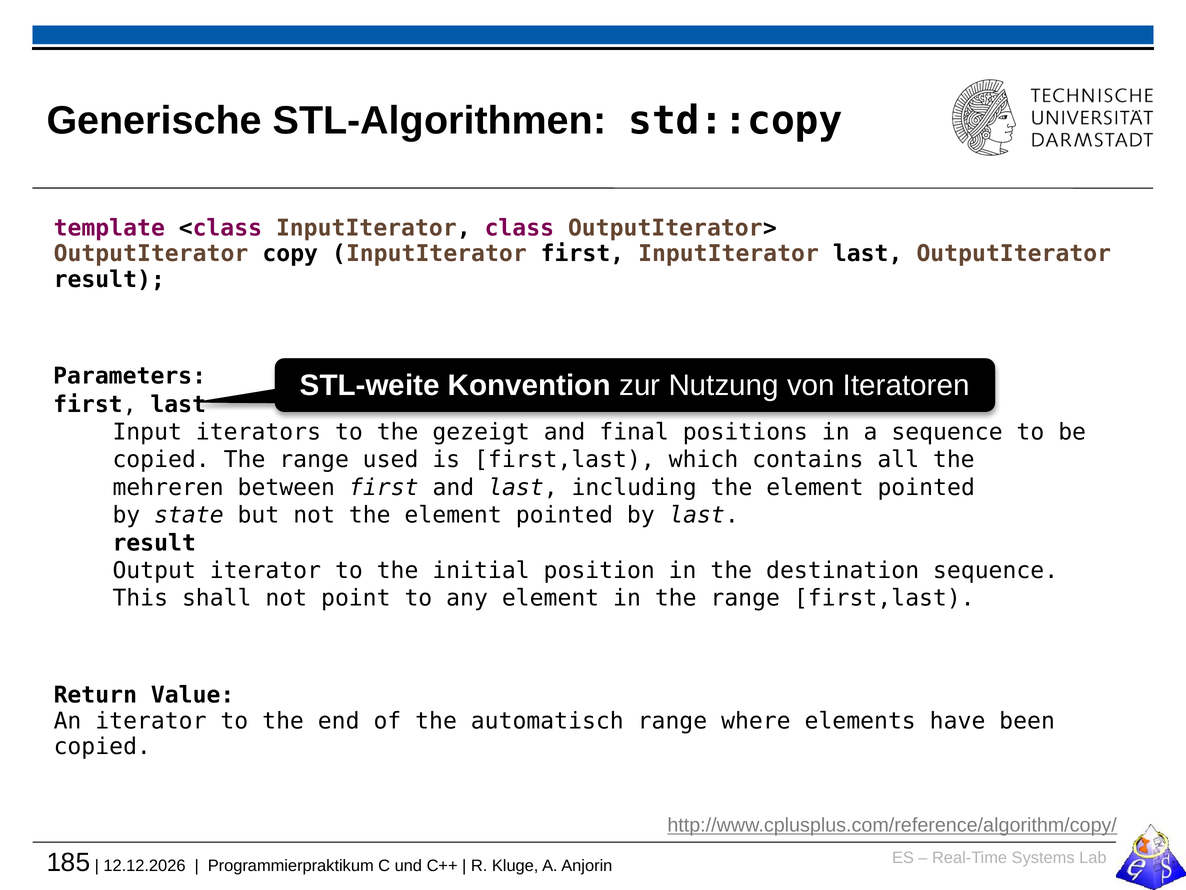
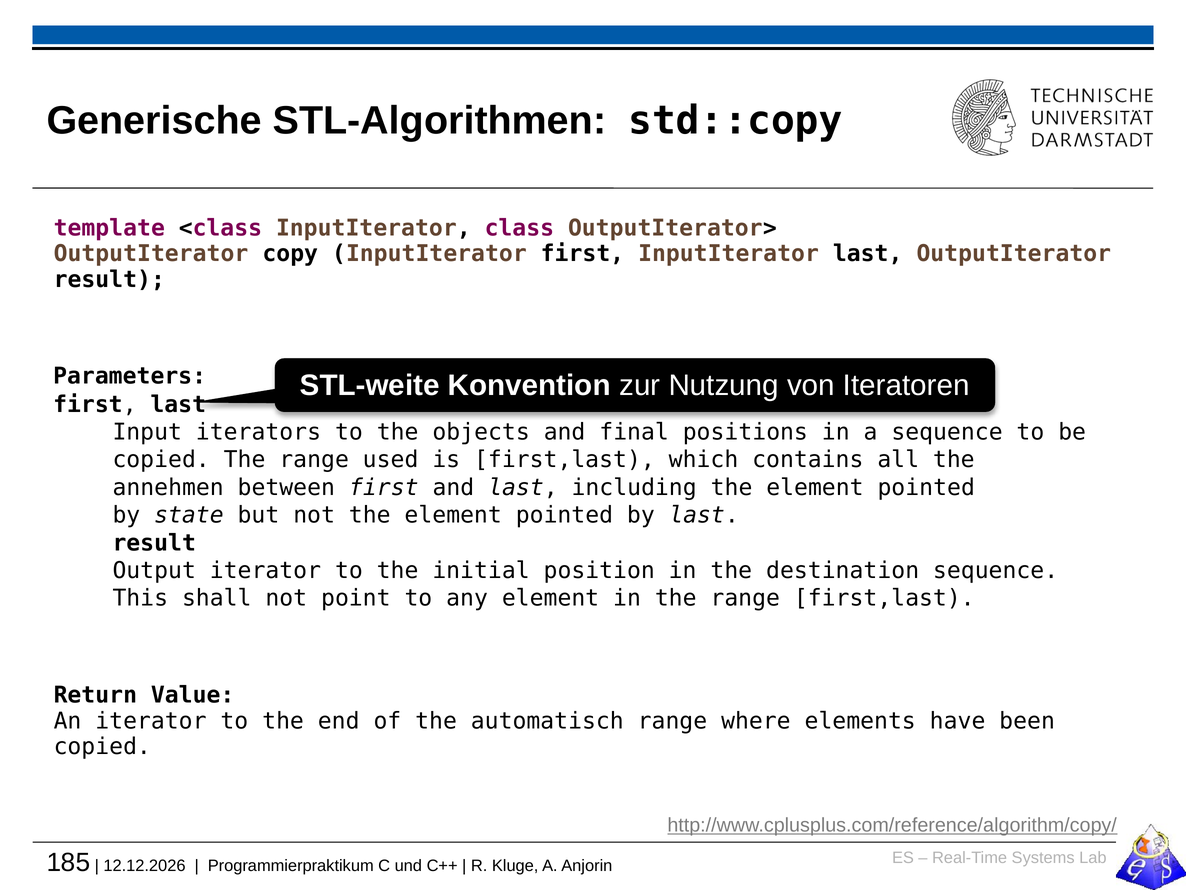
gezeigt: gezeigt -> objects
mehreren: mehreren -> annehmen
